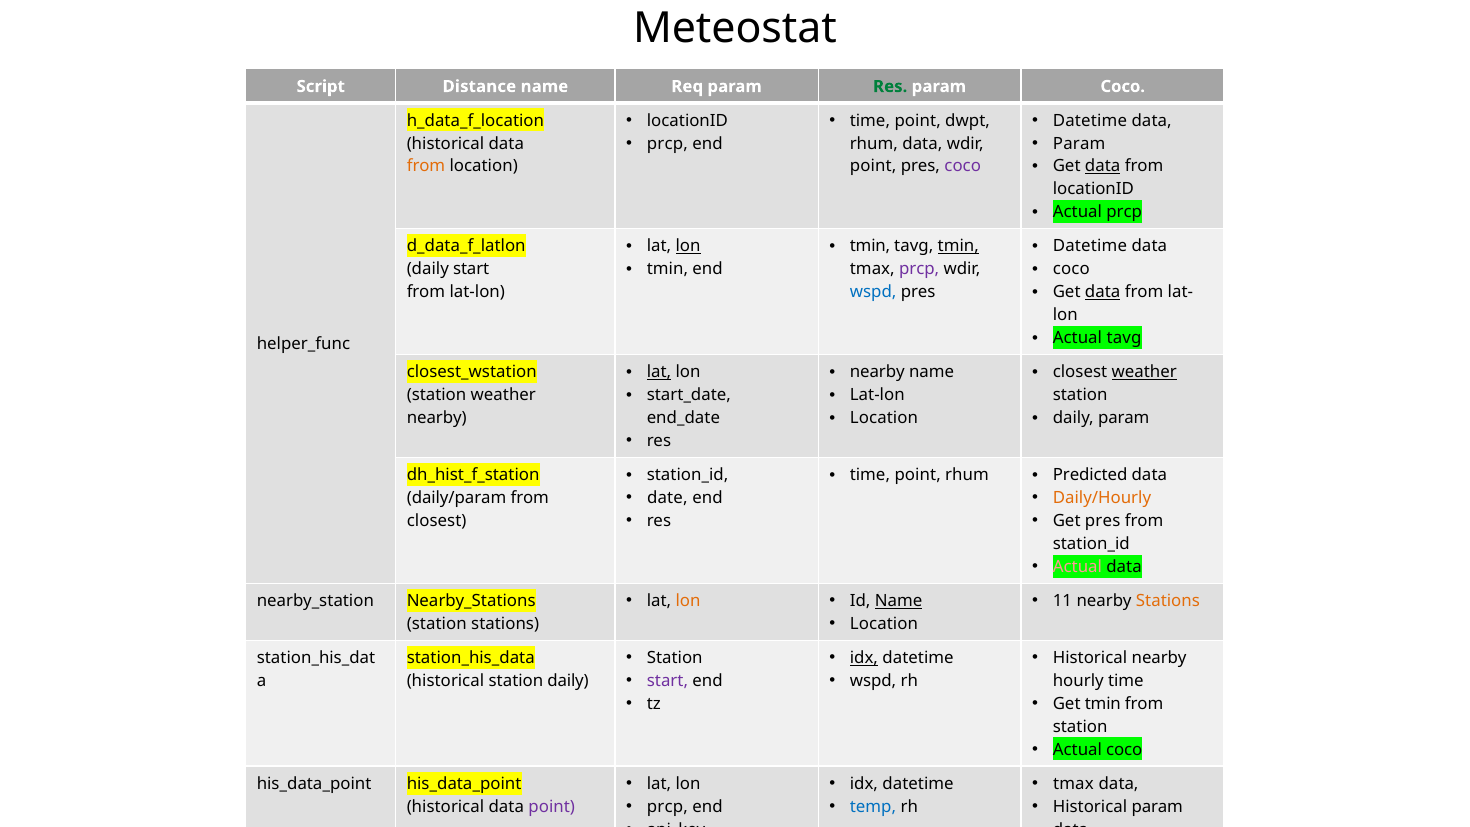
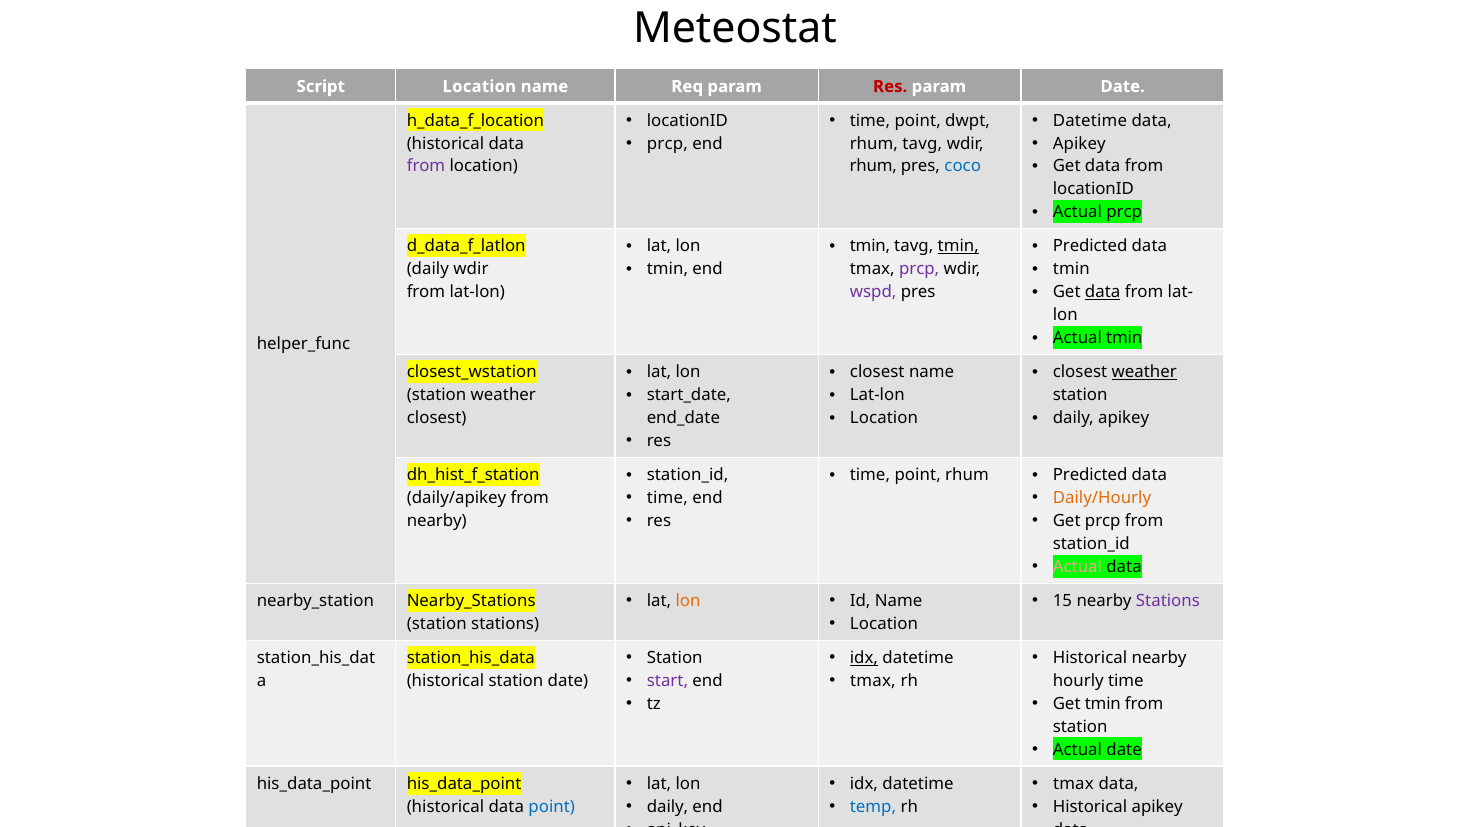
Script Distance: Distance -> Location
Res at (890, 86) colour: green -> red
param Coco: Coco -> Date
Param at (1079, 143): Param -> Apikey
rhum data: data -> tavg
data at (1103, 166) underline: present -> none
from at (426, 166) colour: orange -> purple
point at (873, 166): point -> rhum
coco at (963, 166) colour: purple -> blue
lon at (688, 246) underline: present -> none
Datetime at (1090, 246): Datetime -> Predicted
coco at (1071, 269): coco -> tmin
daily start: start -> wdir
wspd at (873, 292) colour: blue -> purple
Actual tavg: tavg -> tmin
lat at (659, 372) underline: present -> none
nearby at (877, 372): nearby -> closest
daily param: param -> apikey
nearby at (437, 418): nearby -> closest
date at (667, 498): date -> time
daily/param: daily/param -> daily/apikey
Get pres: pres -> prcp
closest at (437, 521): closest -> nearby
Name at (899, 601) underline: present -> none
11: 11 -> 15
Stations at (1168, 601) colour: orange -> purple
wspd at (873, 681): wspd -> tmax
station daily: daily -> date
Actual coco: coco -> date
prcp at (667, 807): prcp -> daily
Historical param: param -> apikey
point at (552, 807) colour: purple -> blue
